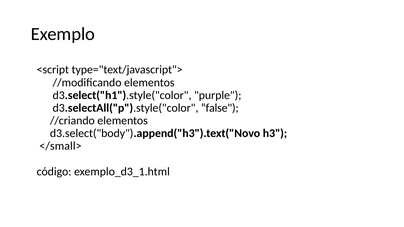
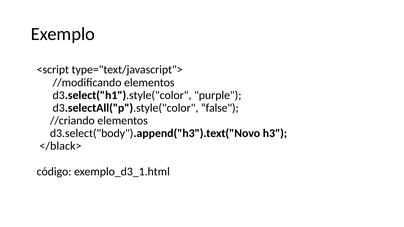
</small>: </small> -> </black>
